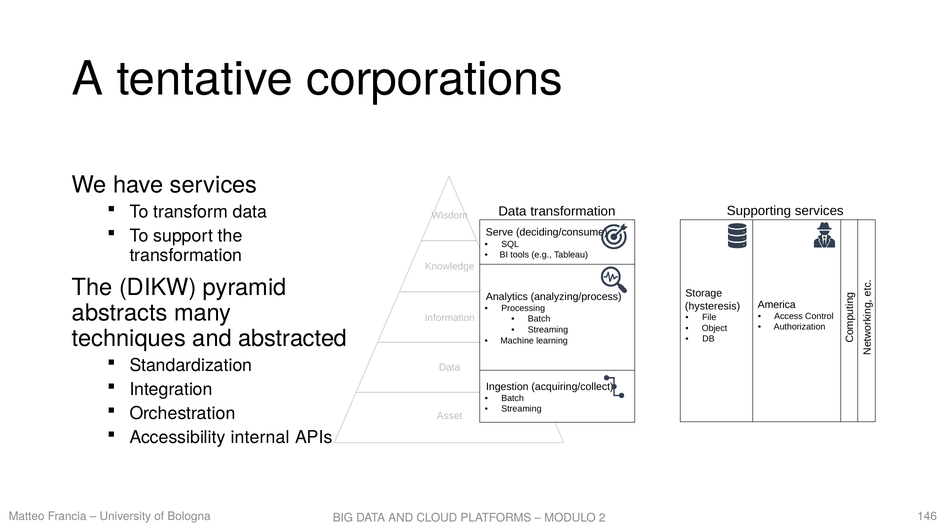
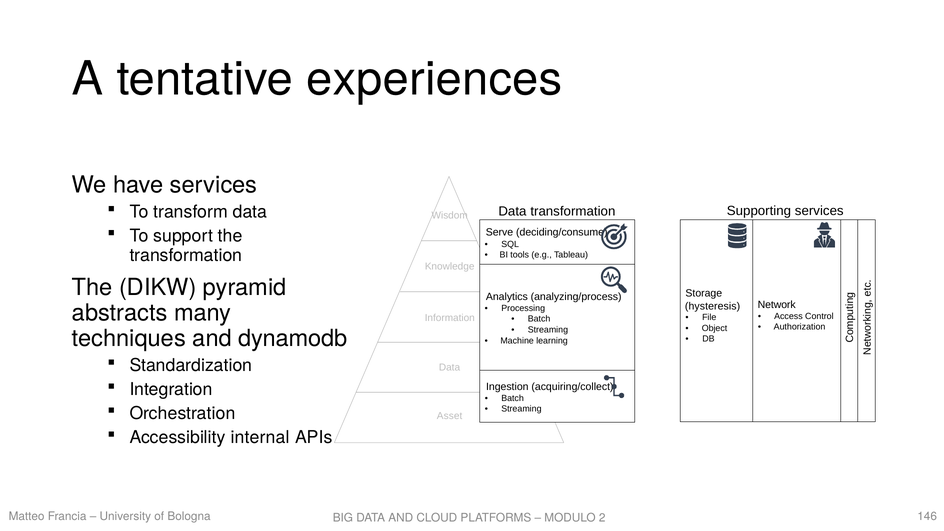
corporations: corporations -> experiences
America: America -> Network
abstracted: abstracted -> dynamodb
